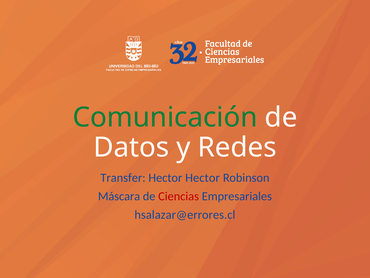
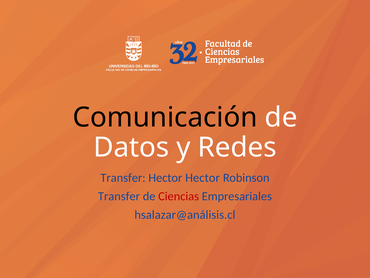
Comunicación colour: green -> black
Máscara at (119, 196): Máscara -> Transfer
hsalazar@errores.cl: hsalazar@errores.cl -> hsalazar@análisis.cl
